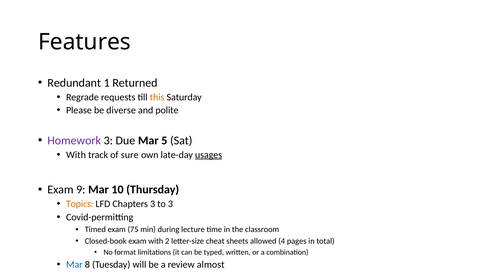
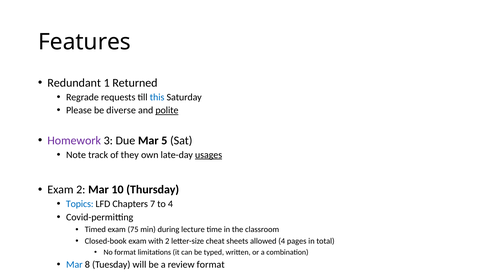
this colour: orange -> blue
polite underline: none -> present
With at (76, 155): With -> Note
sure: sure -> they
Exam 9: 9 -> 2
Topics colour: orange -> blue
Chapters 3: 3 -> 7
to 3: 3 -> 4
review almost: almost -> format
